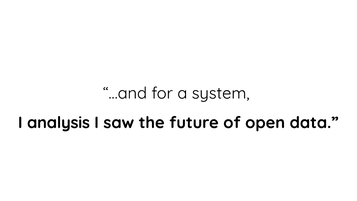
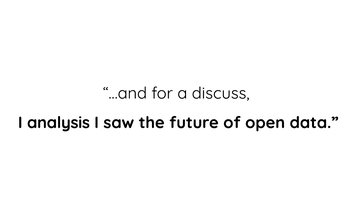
system: system -> discuss
